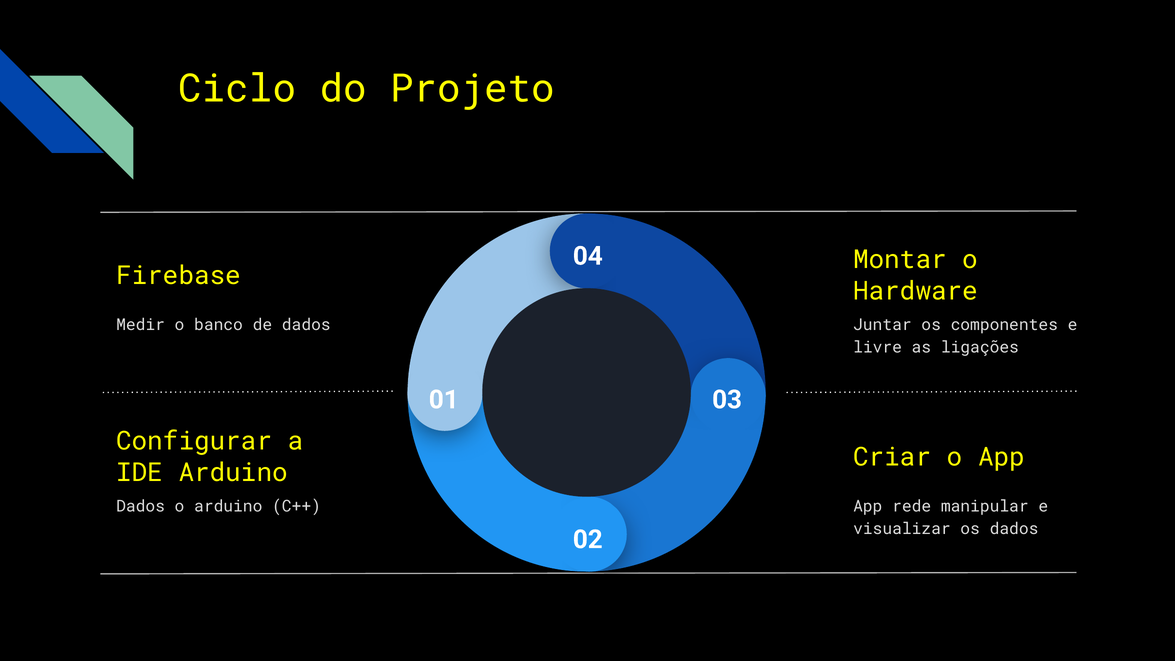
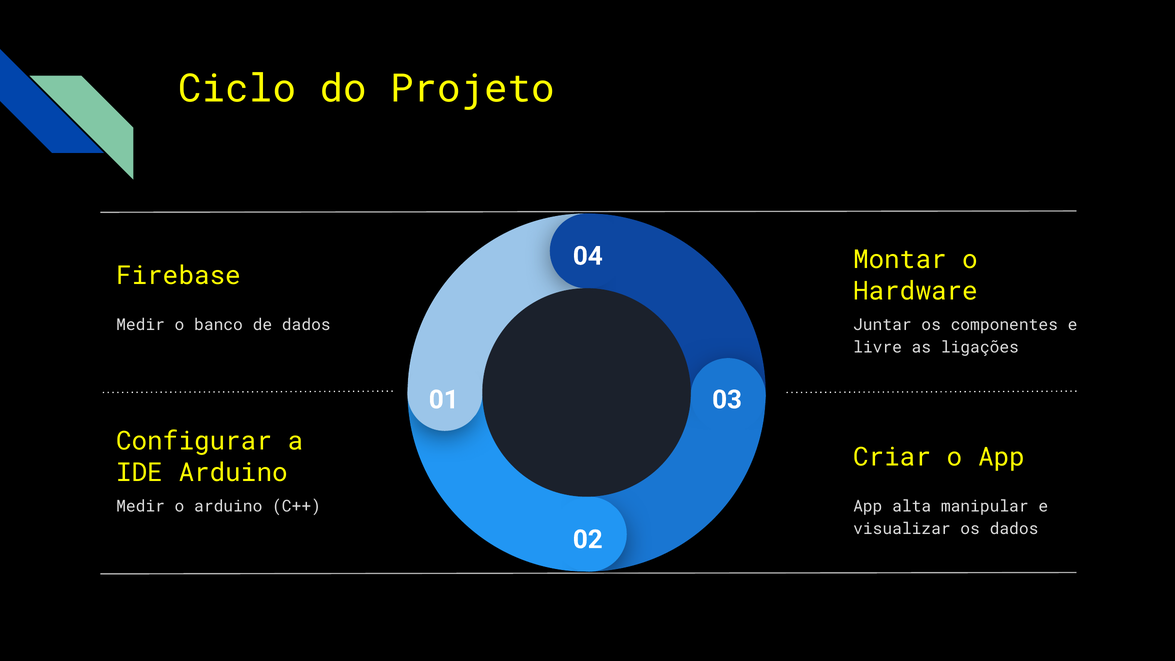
Dados at (141, 506): Dados -> Medir
rede: rede -> alta
